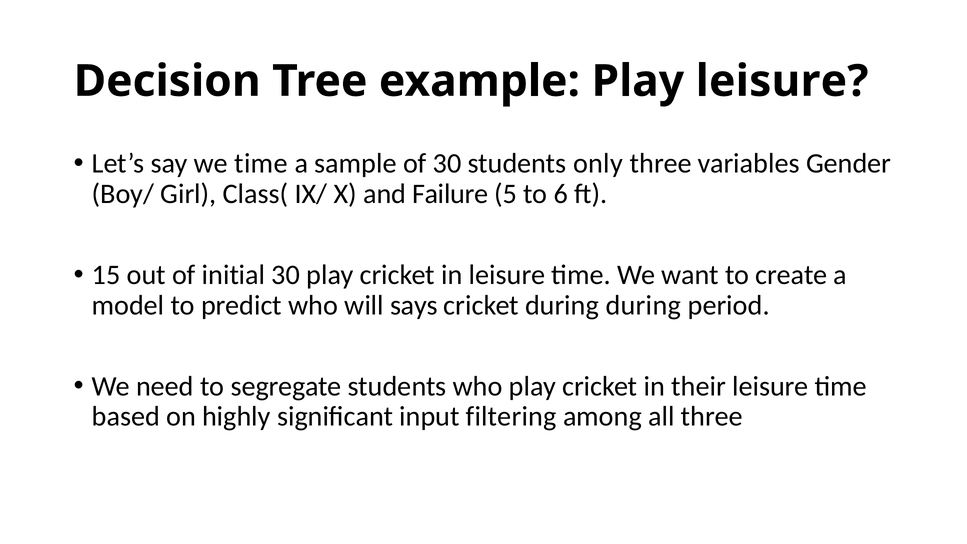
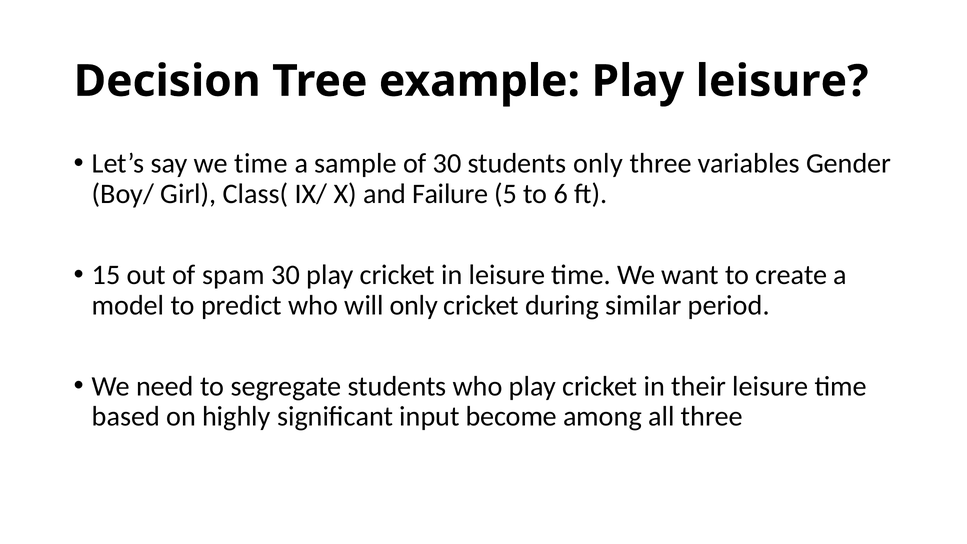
initial: initial -> spam
will says: says -> only
during during: during -> similar
filtering: filtering -> become
